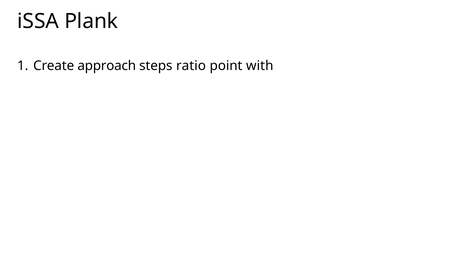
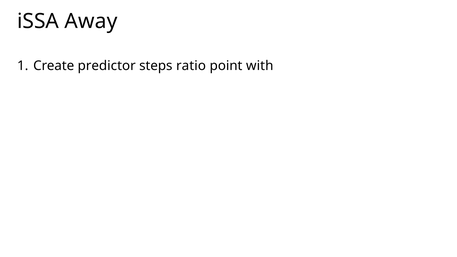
Plank: Plank -> Away
approach: approach -> predictor
